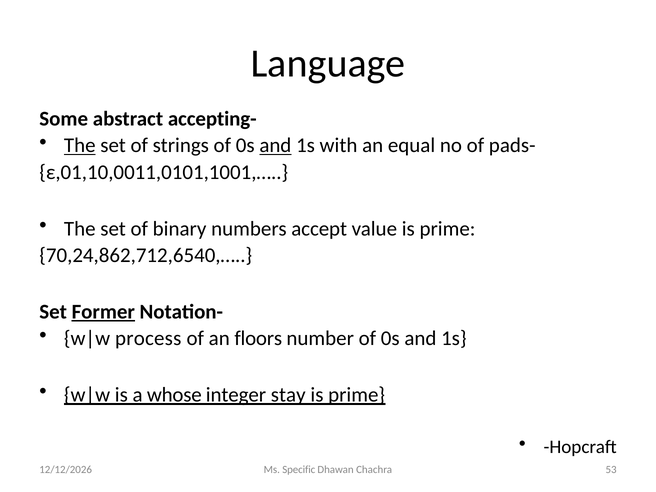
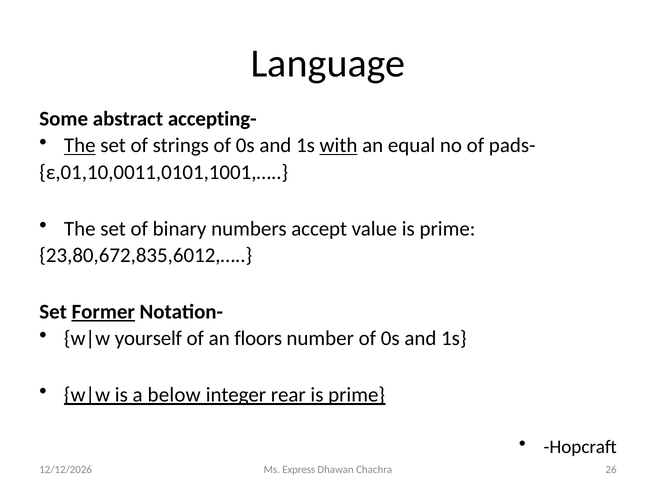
and at (275, 146) underline: present -> none
with underline: none -> present
70,24,862,712,6540,…: 70,24,862,712,6540,… -> 23,80,672,835,6012,…
process: process -> yourself
whose: whose -> below
stay: stay -> rear
Specific: Specific -> Express
53: 53 -> 26
